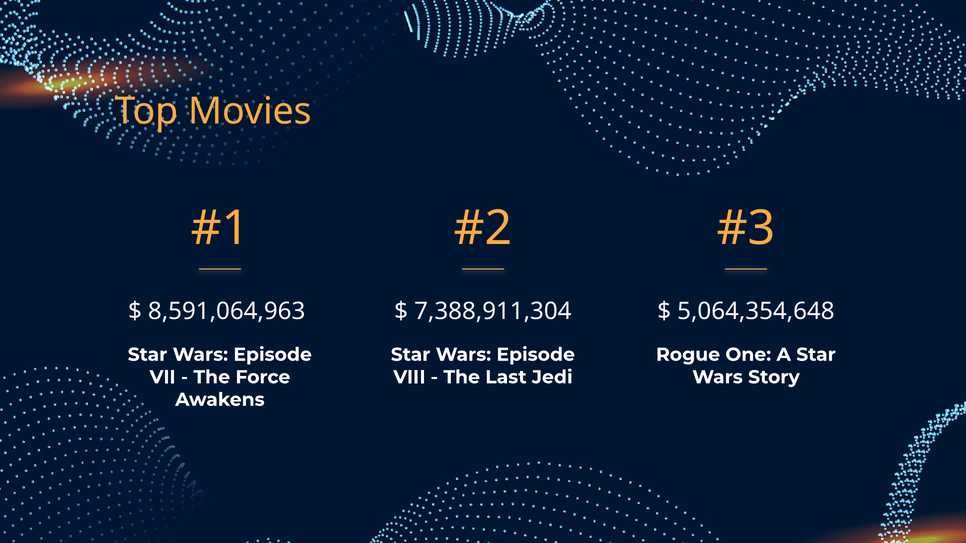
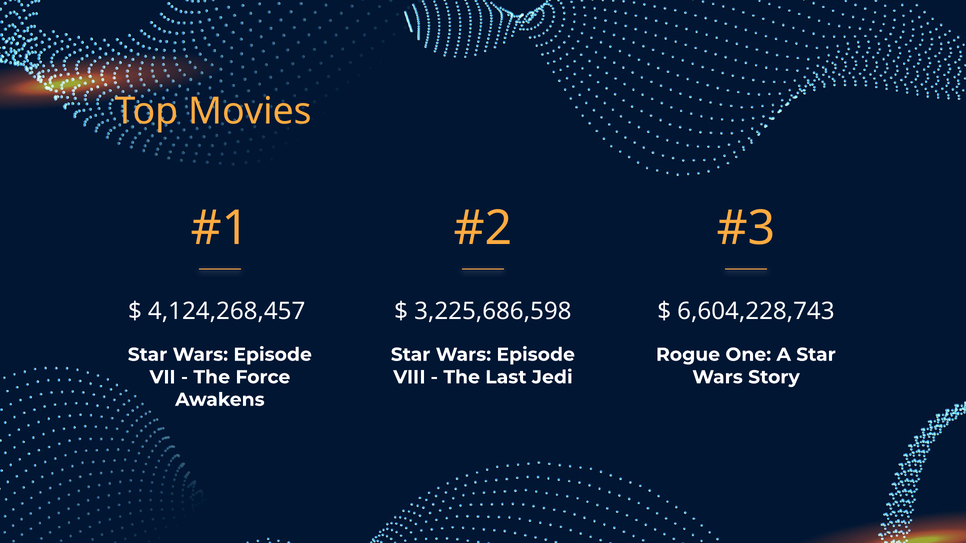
8,591,064,963: 8,591,064,963 -> 4,124,268,457
7,388,911,304: 7,388,911,304 -> 3,225,686,598
5,064,354,648: 5,064,354,648 -> 6,604,228,743
